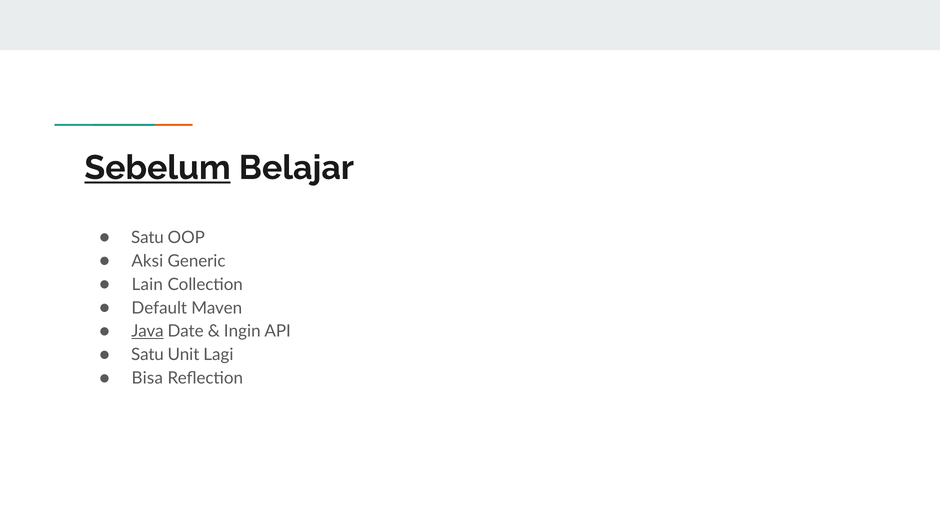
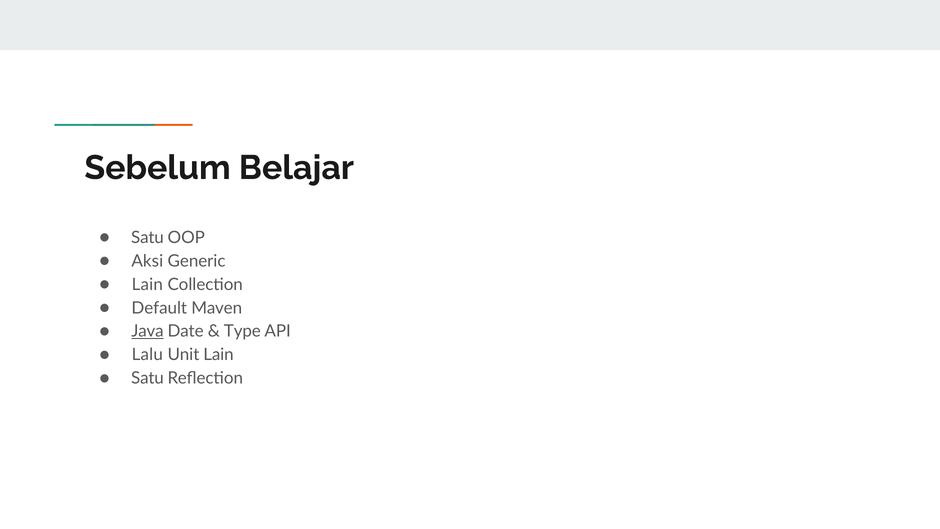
Sebelum underline: present -> none
Ingin: Ingin -> Type
Satu at (147, 355): Satu -> Lalu
Unit Lagi: Lagi -> Lain
Bisa at (147, 378): Bisa -> Satu
